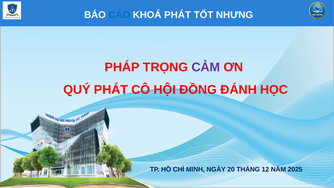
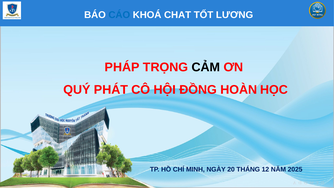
KHOÁ PHÁT: PHÁT -> CHAT
NHƯNG: NHƯNG -> LƯƠNG
CẢM colour: purple -> black
ĐÁNH: ĐÁNH -> HOÀN
